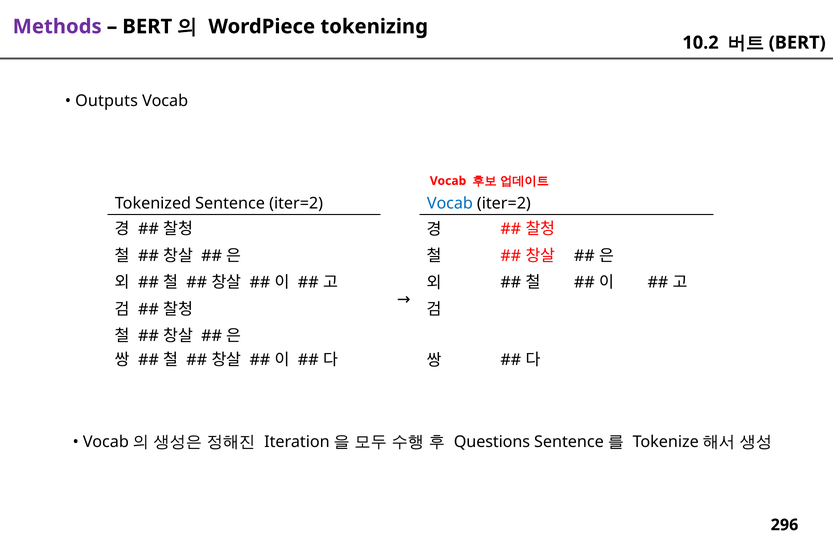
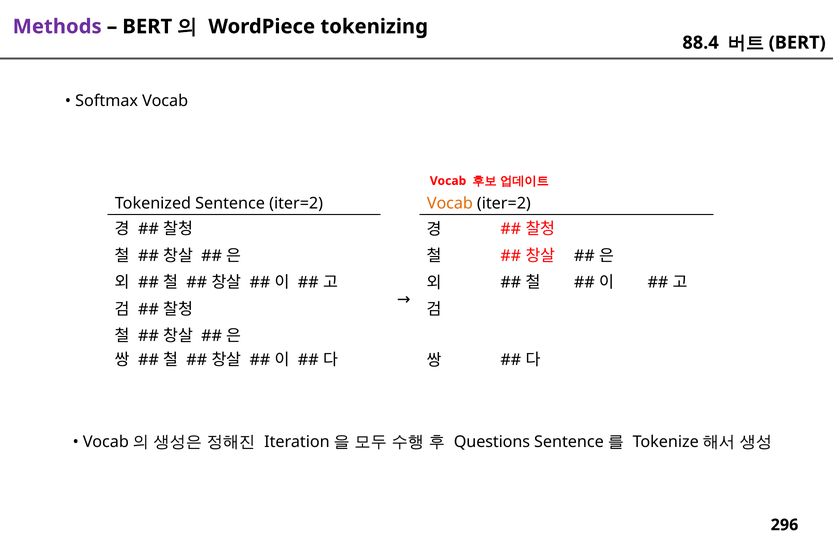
10.2: 10.2 -> 88.4
Outputs: Outputs -> Softmax
Vocab at (450, 204) colour: blue -> orange
